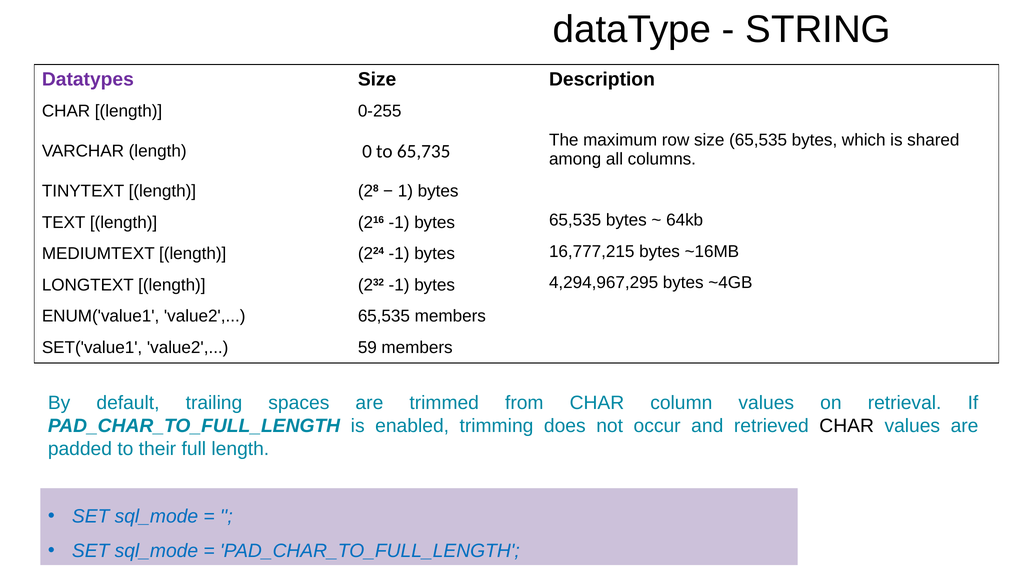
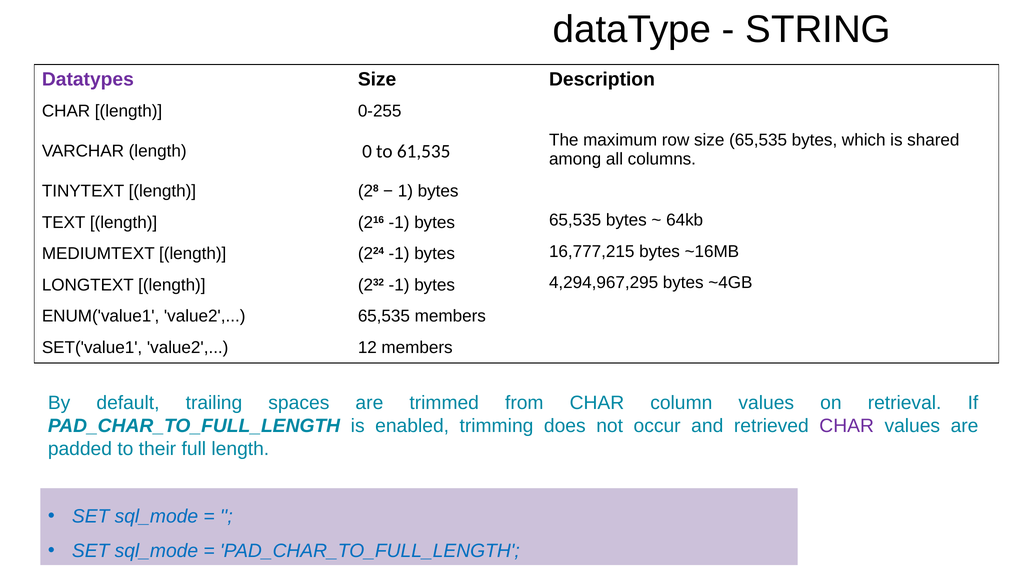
65,735: 65,735 -> 61,535
59: 59 -> 12
CHAR at (847, 426) colour: black -> purple
